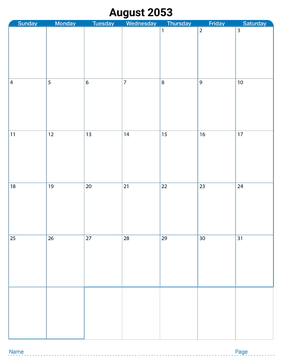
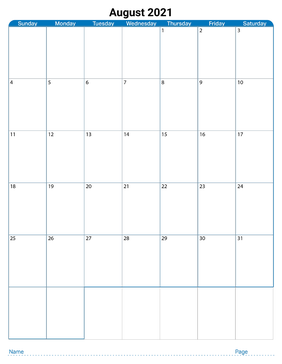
2053: 2053 -> 2021
